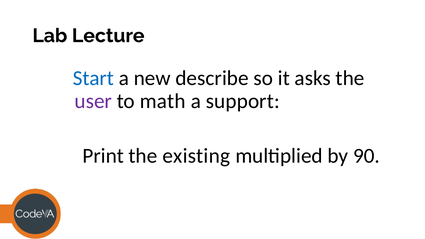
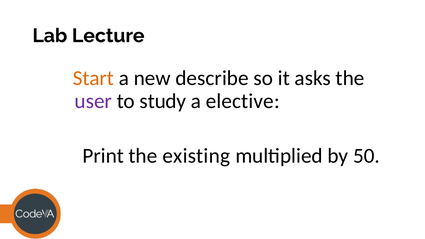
Start colour: blue -> orange
math: math -> study
support: support -> elective
90: 90 -> 50
